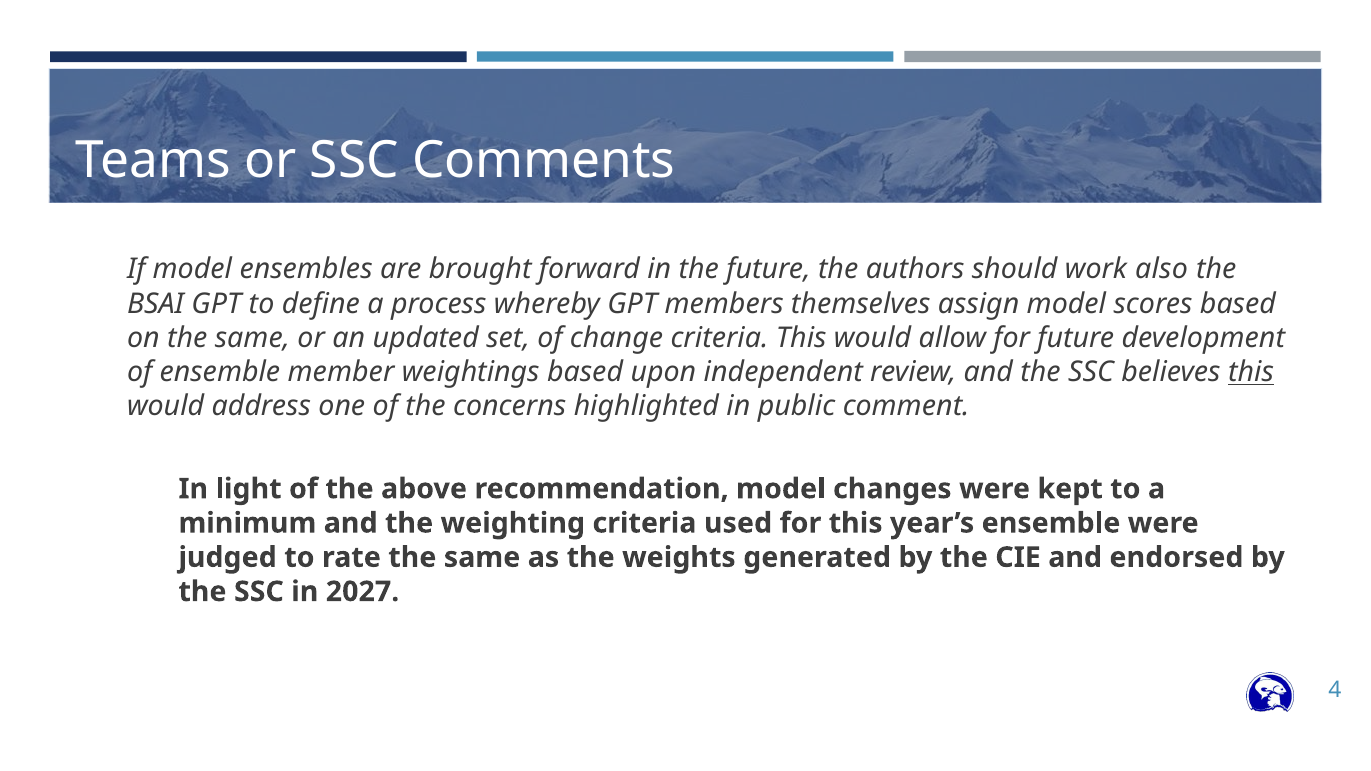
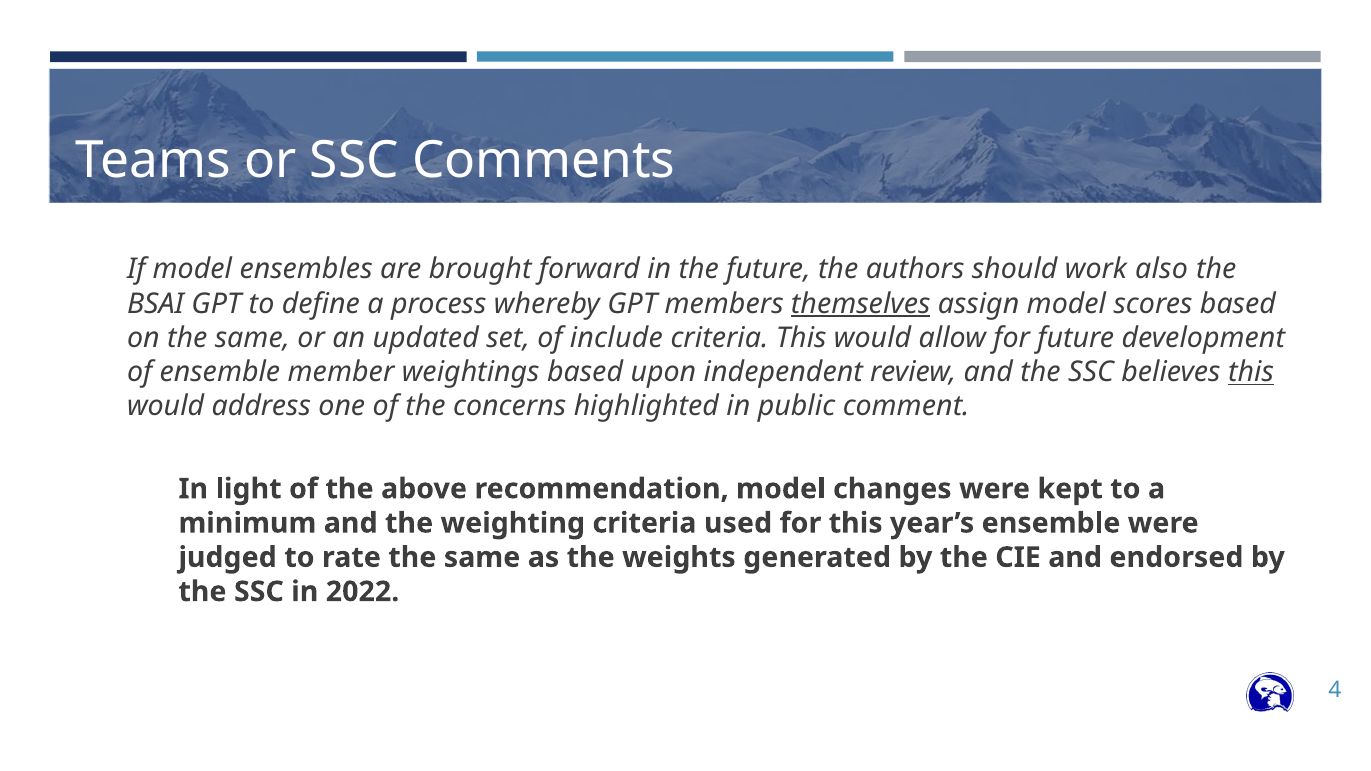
themselves underline: none -> present
change: change -> include
2027: 2027 -> 2022
